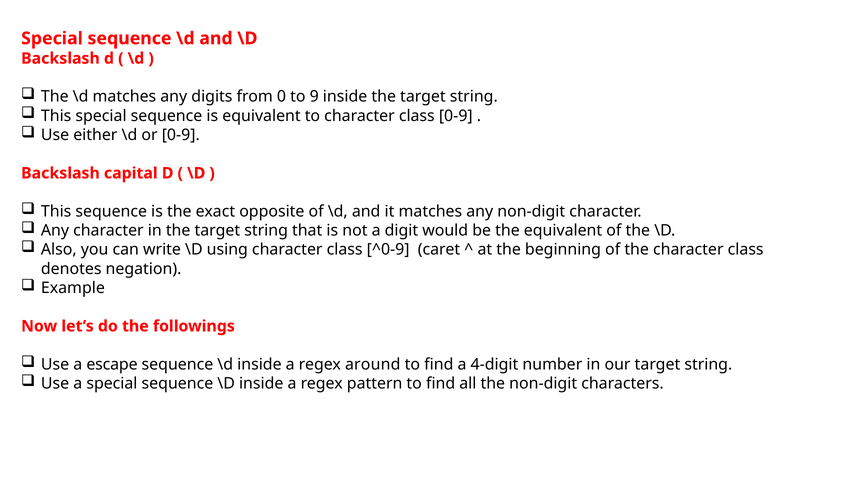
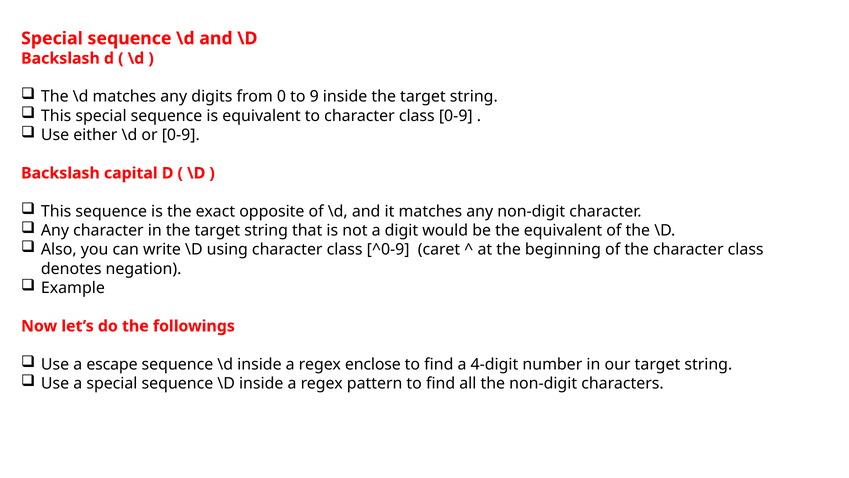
around: around -> enclose
